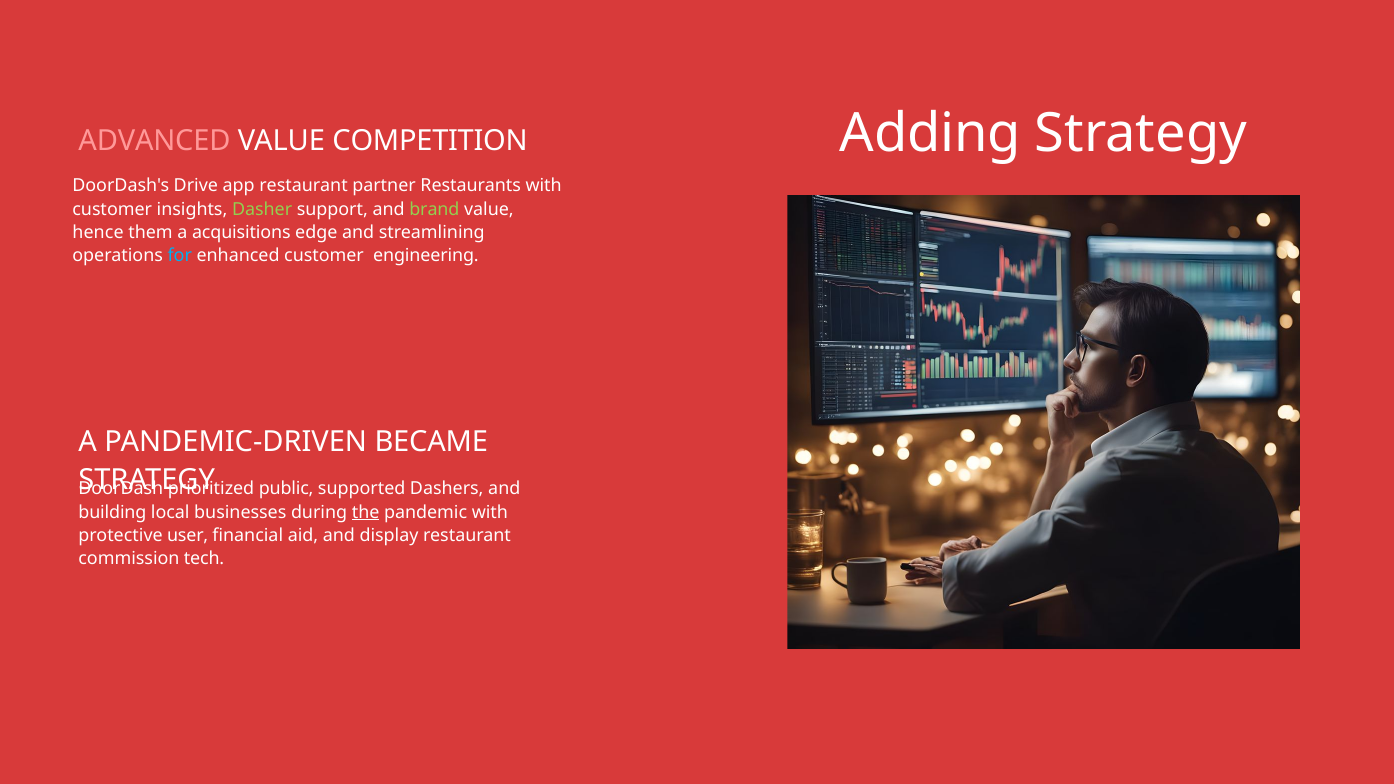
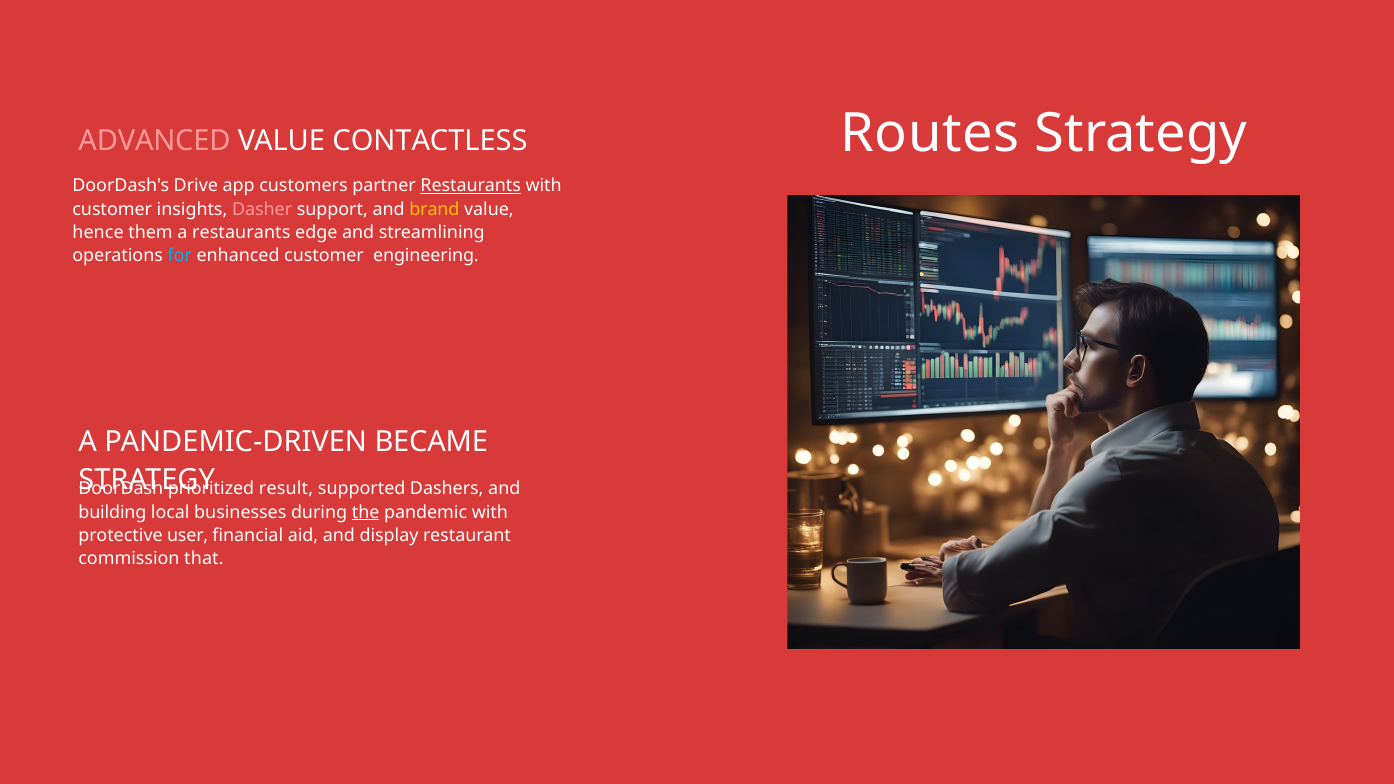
Adding: Adding -> Routes
COMPETITION: COMPETITION -> CONTACTLESS
app restaurant: restaurant -> customers
Restaurants at (471, 186) underline: none -> present
Dasher colour: light green -> pink
brand colour: light green -> yellow
a acquisitions: acquisitions -> restaurants
public: public -> result
tech: tech -> that
